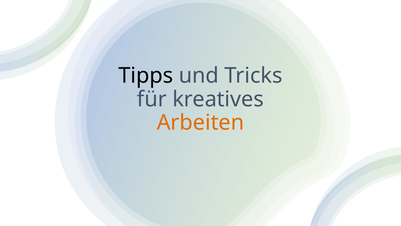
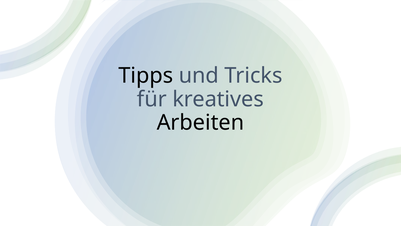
Arbeiten colour: orange -> black
